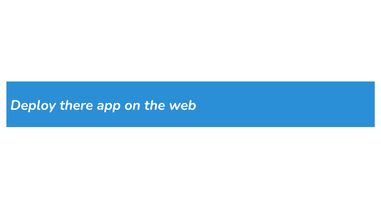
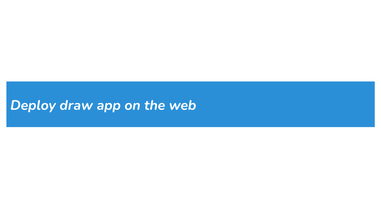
there: there -> draw
